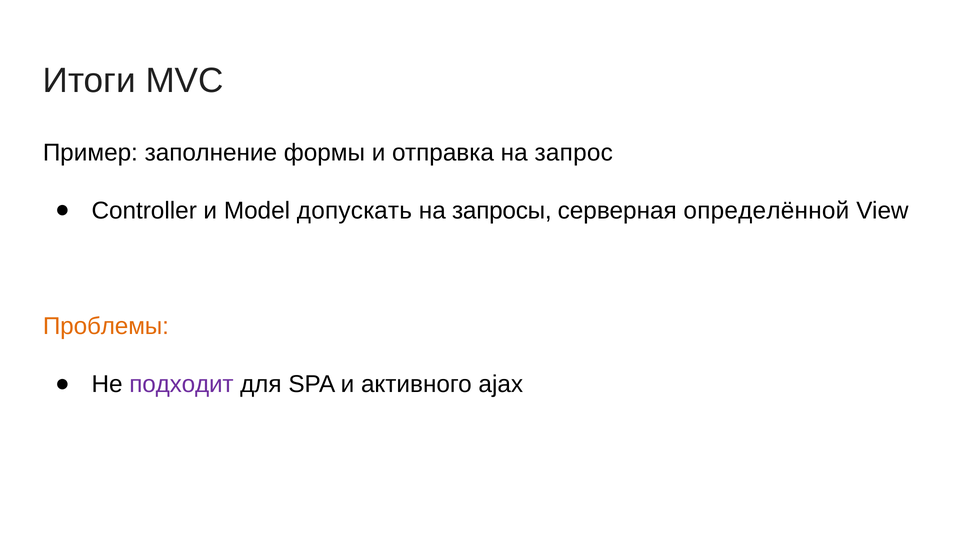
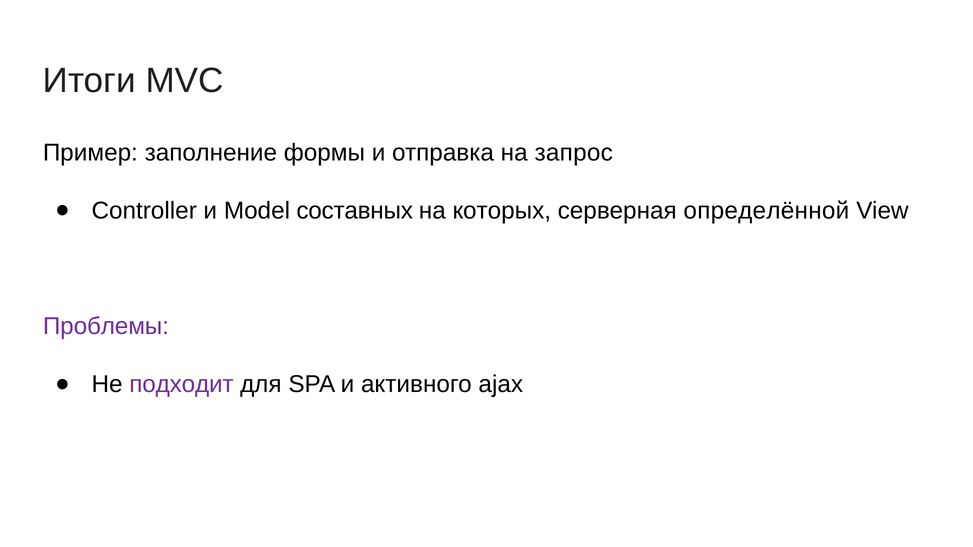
допускать: допускать -> составных
запросы: запросы -> которых
Проблемы colour: orange -> purple
